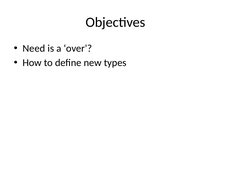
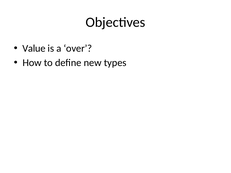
Need: Need -> Value
